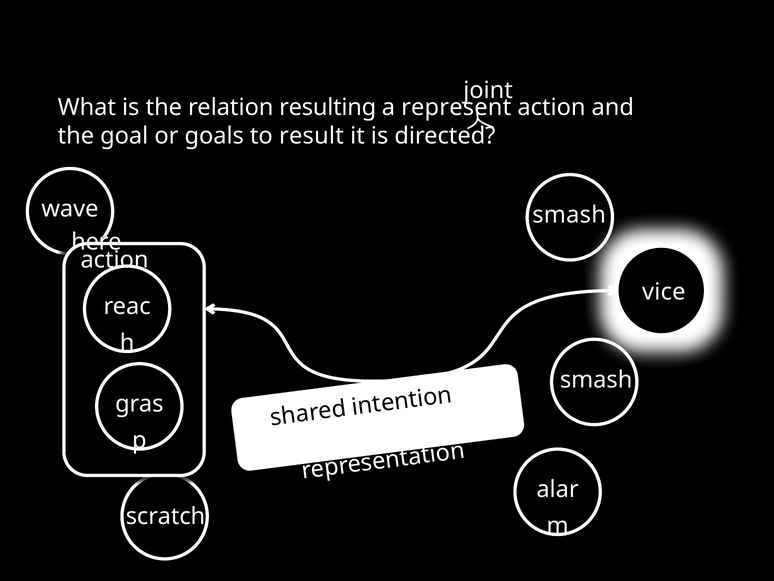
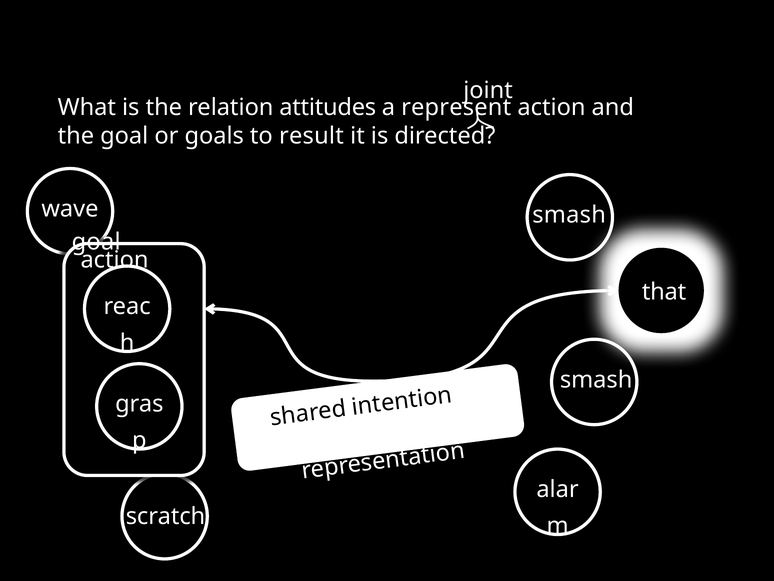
resulting: resulting -> attitudes
here at (96, 242): here -> goal
vice: vice -> that
